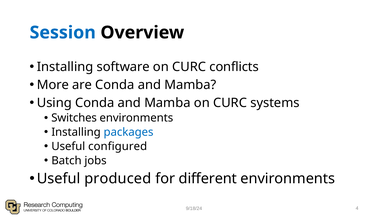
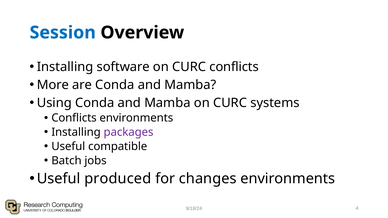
Switches at (74, 118): Switches -> Conflicts
packages colour: blue -> purple
configured: configured -> compatible
different: different -> changes
